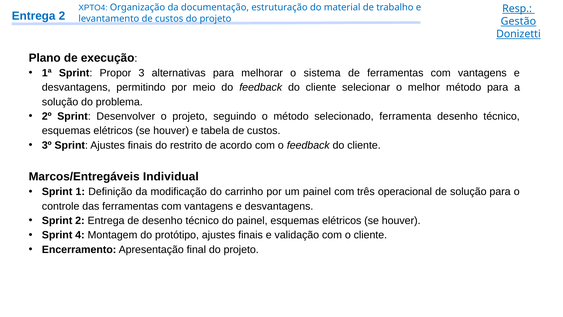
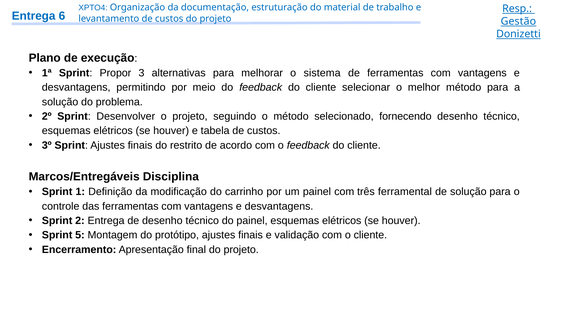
Entrega 2: 2 -> 6
ferramenta: ferramenta -> fornecendo
Individual: Individual -> Disciplina
operacional: operacional -> ferramental
4: 4 -> 5
